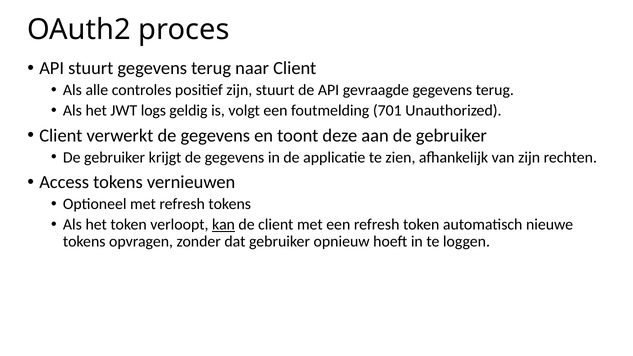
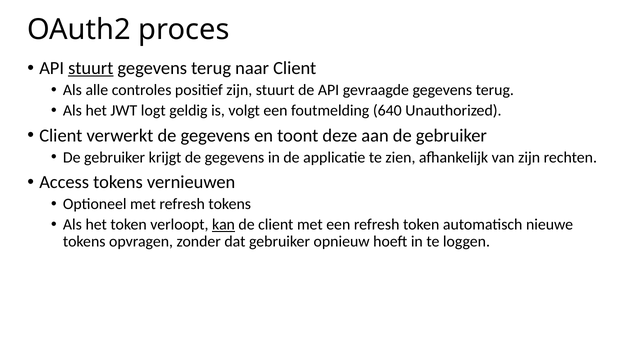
stuurt at (91, 68) underline: none -> present
logs: logs -> logt
701: 701 -> 640
